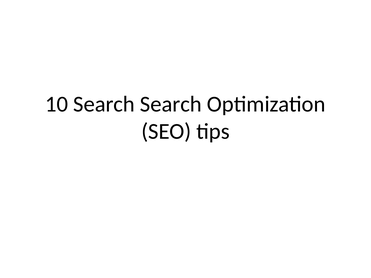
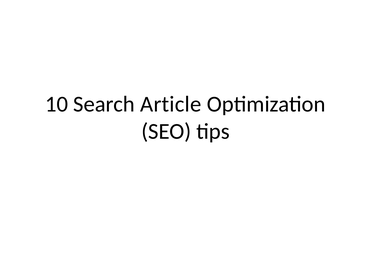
Search Search: Search -> Article
